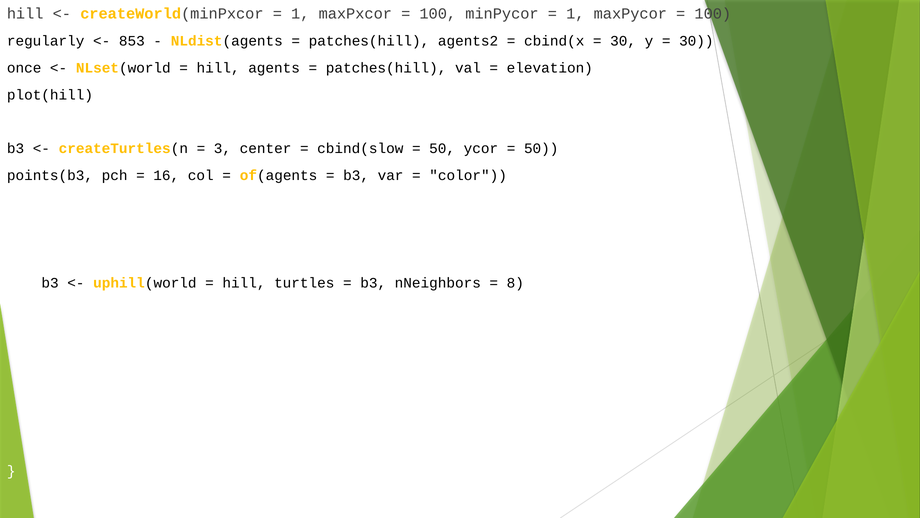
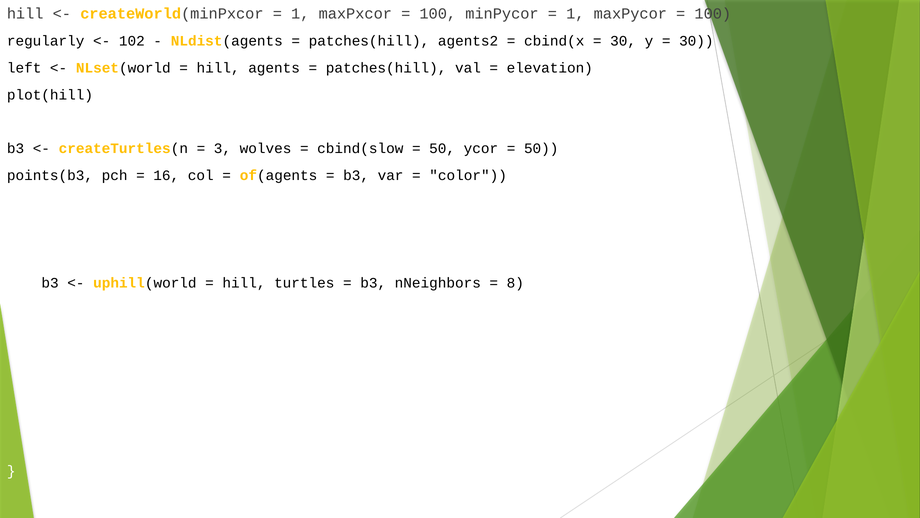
853: 853 -> 102
once: once -> left
center: center -> wolves
